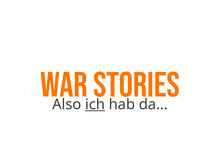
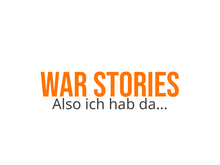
ich underline: present -> none
